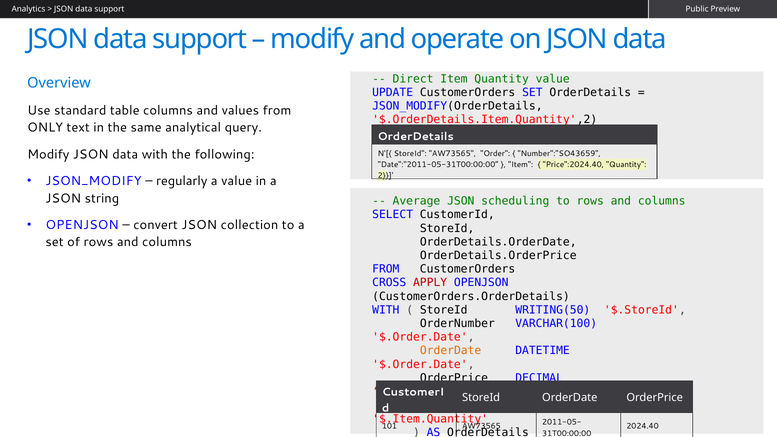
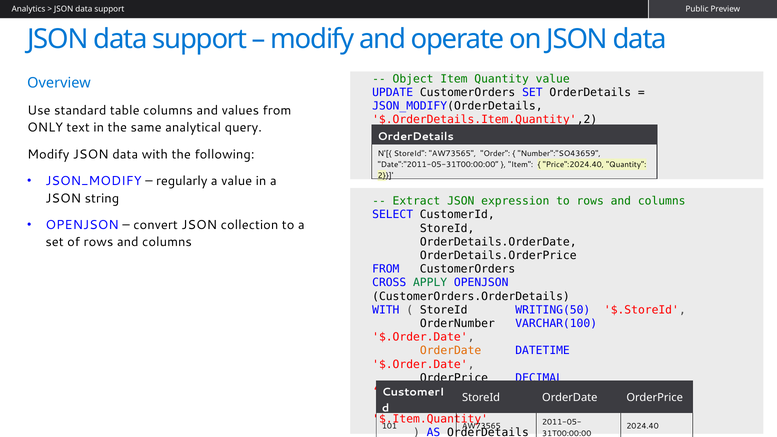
Direct: Direct -> Object
Average: Average -> Extract
scheduling: scheduling -> expression
APPLY colour: red -> green
